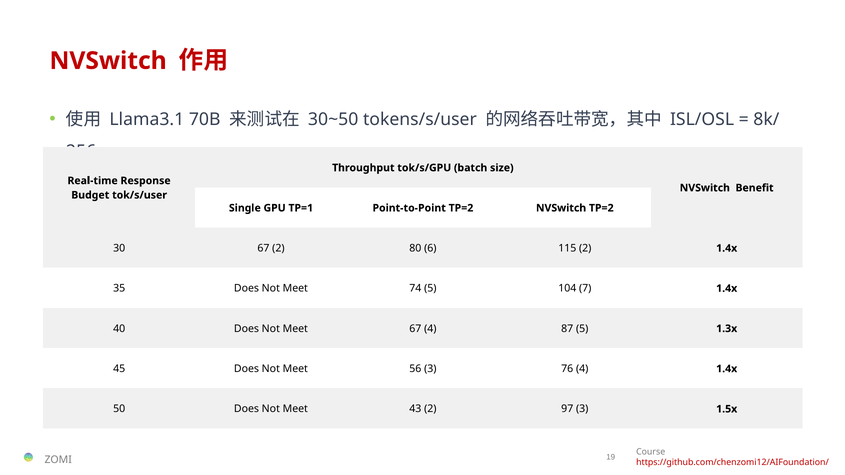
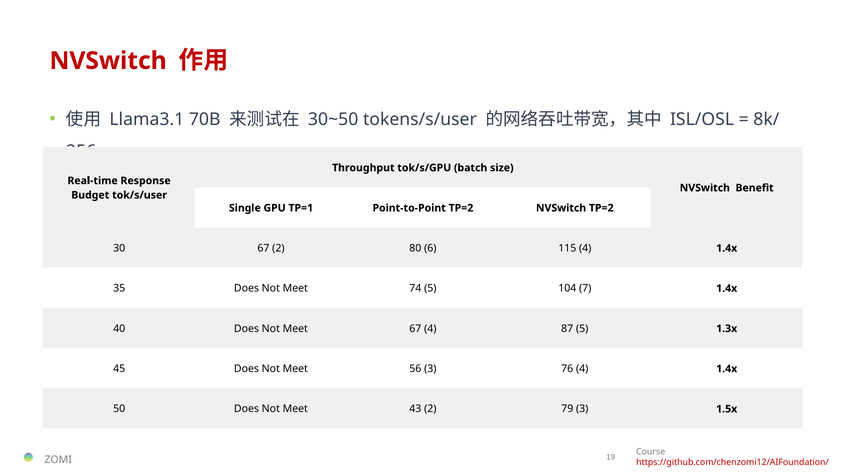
115 2: 2 -> 4
97: 97 -> 79
